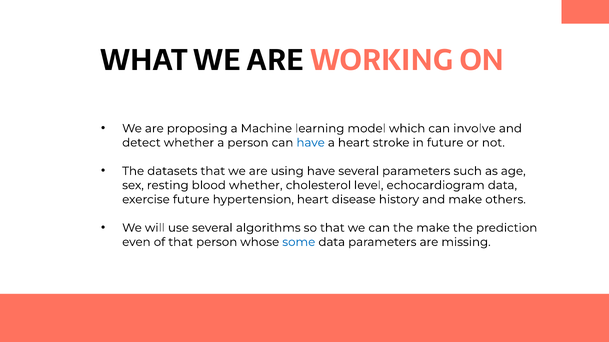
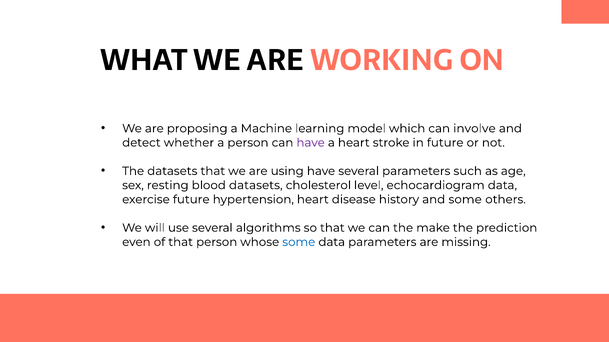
have at (311, 143) colour: blue -> purple
blood whether: whether -> datasets
and make: make -> some
